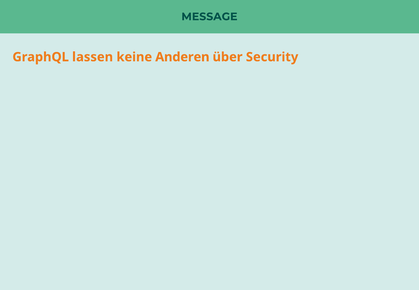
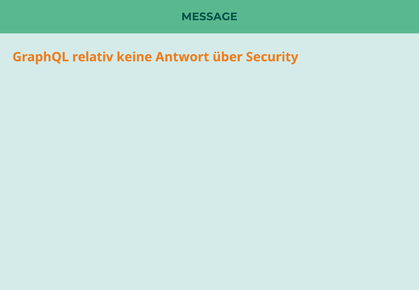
lassen: lassen -> relativ
Anderen: Anderen -> Antwort
